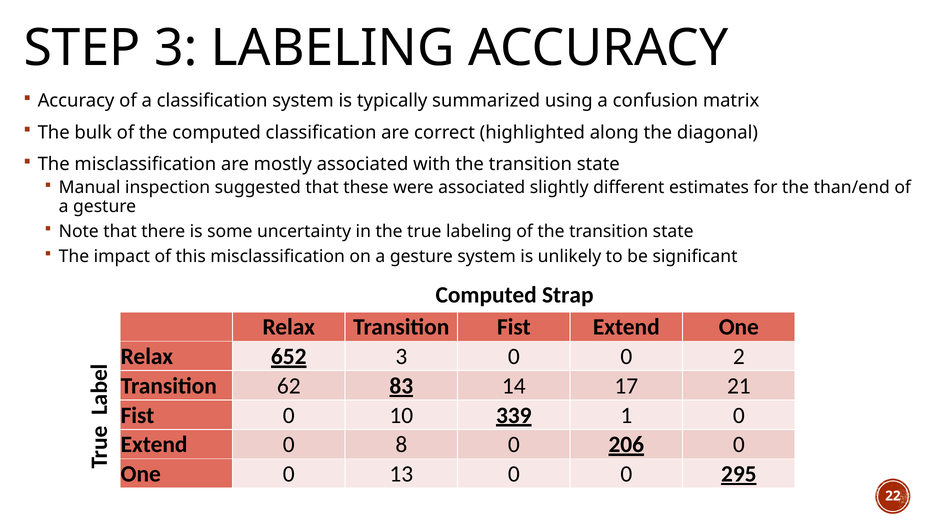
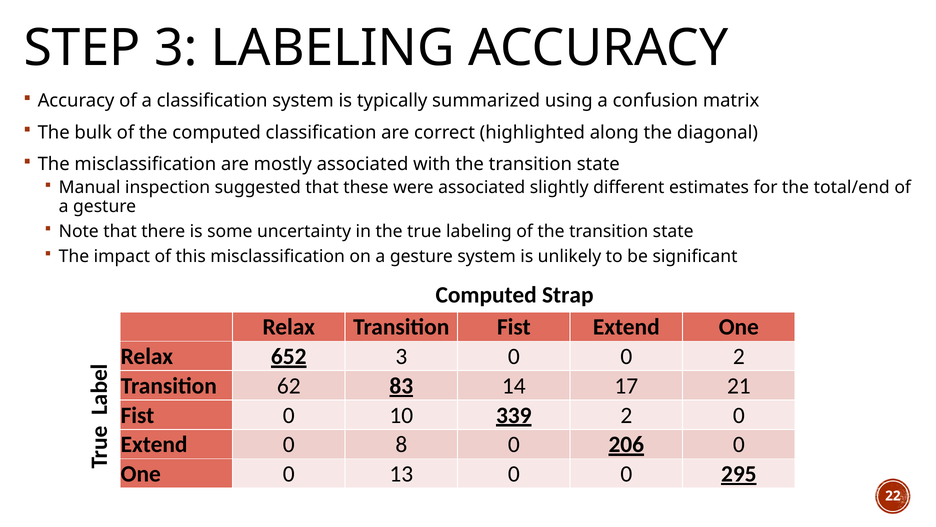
than/end: than/end -> total/end
339 1: 1 -> 2
